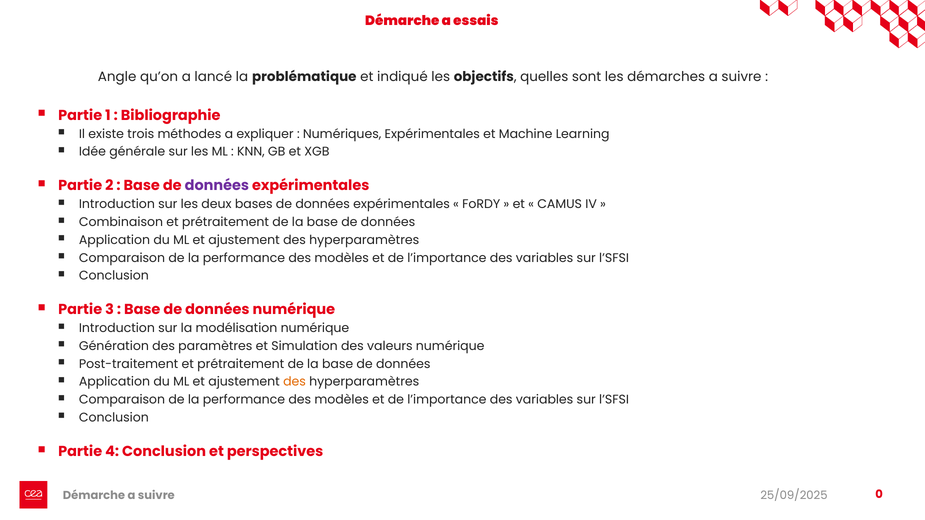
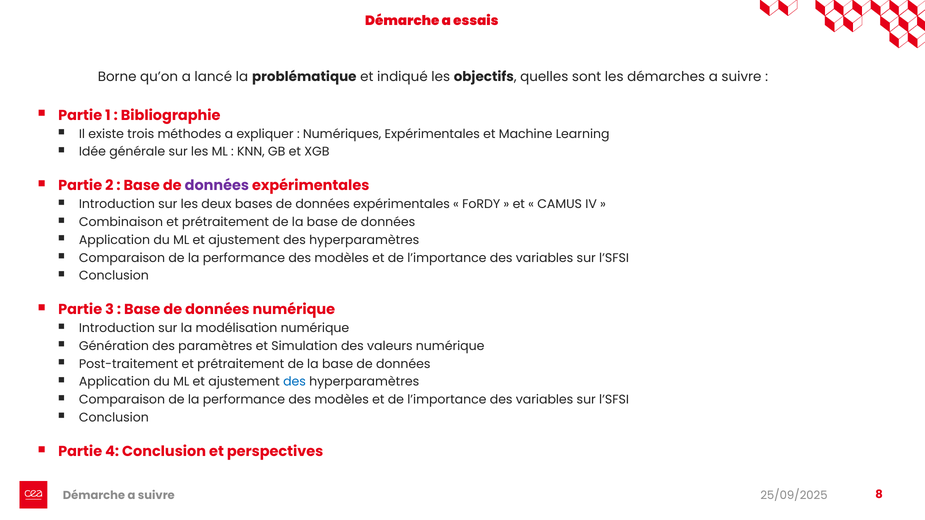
Angle: Angle -> Borne
des at (295, 382) colour: orange -> blue
0: 0 -> 8
